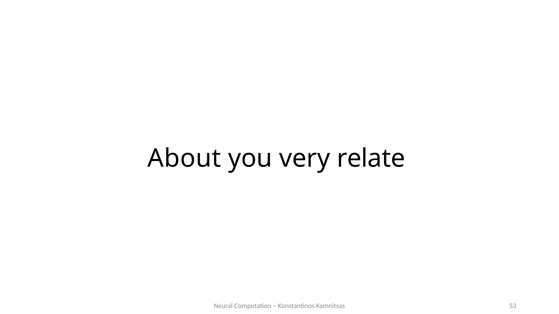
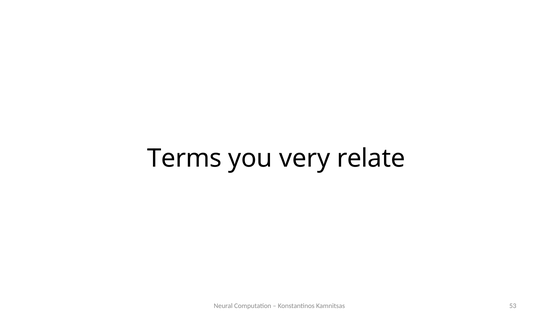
About: About -> Terms
